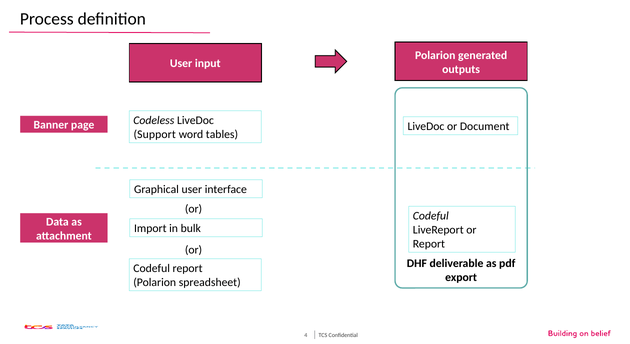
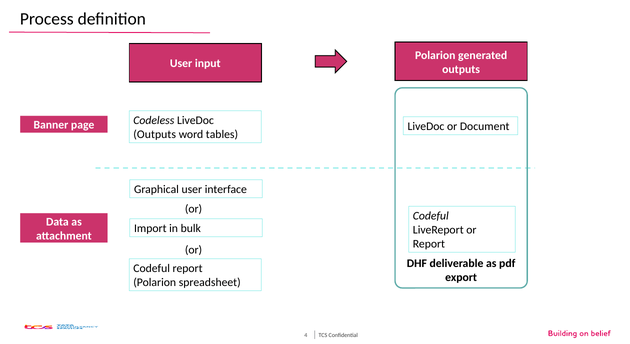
Support at (155, 135): Support -> Outputs
